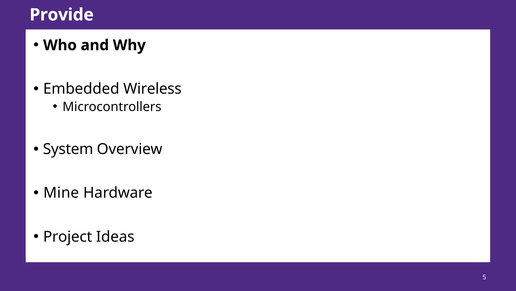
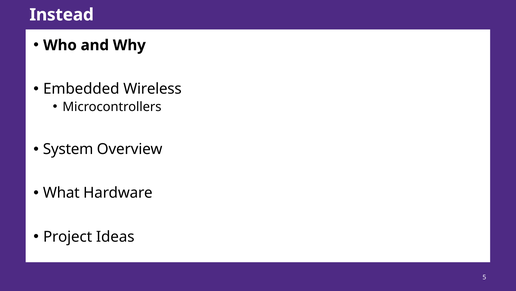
Provide: Provide -> Instead
Mine: Mine -> What
